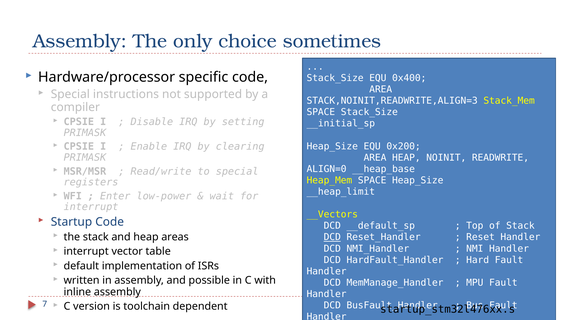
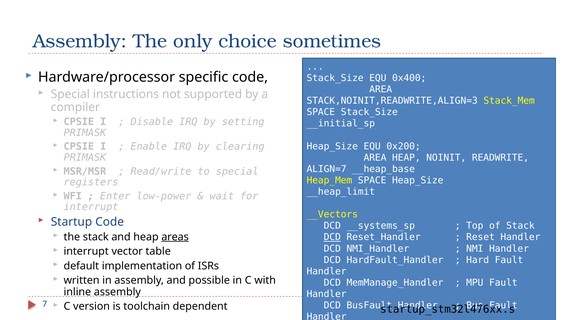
ALIGN=0: ALIGN=0 -> ALIGN=7
__default_sp: __default_sp -> __systems_sp
areas underline: none -> present
